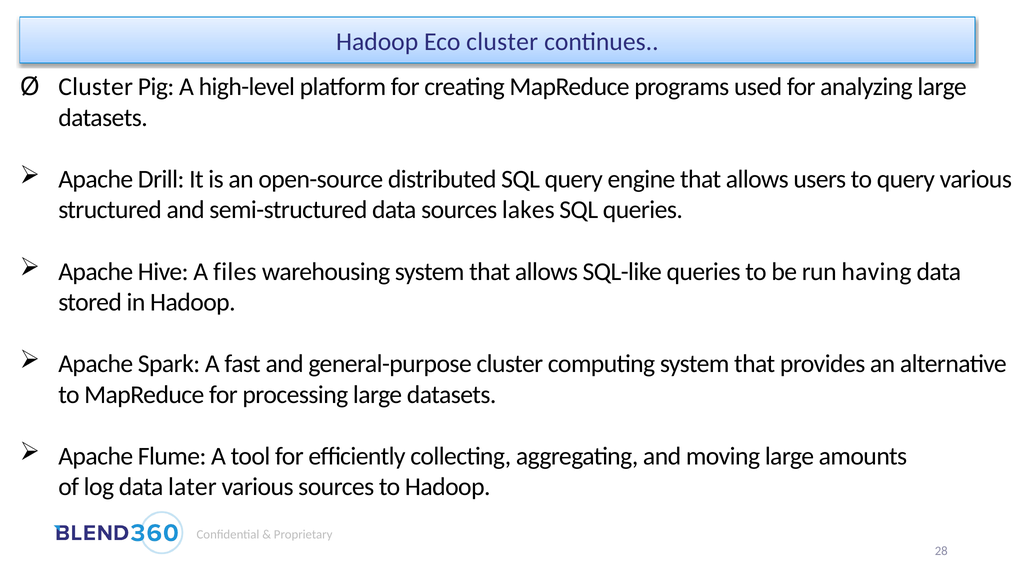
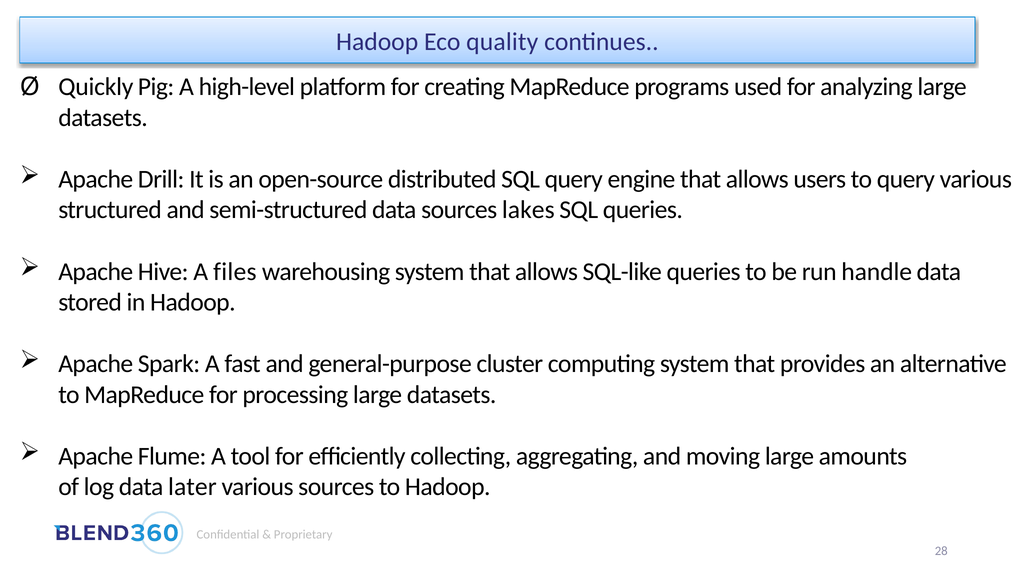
Eco cluster: cluster -> quality
Cluster at (96, 87): Cluster -> Quickly
having: having -> handle
